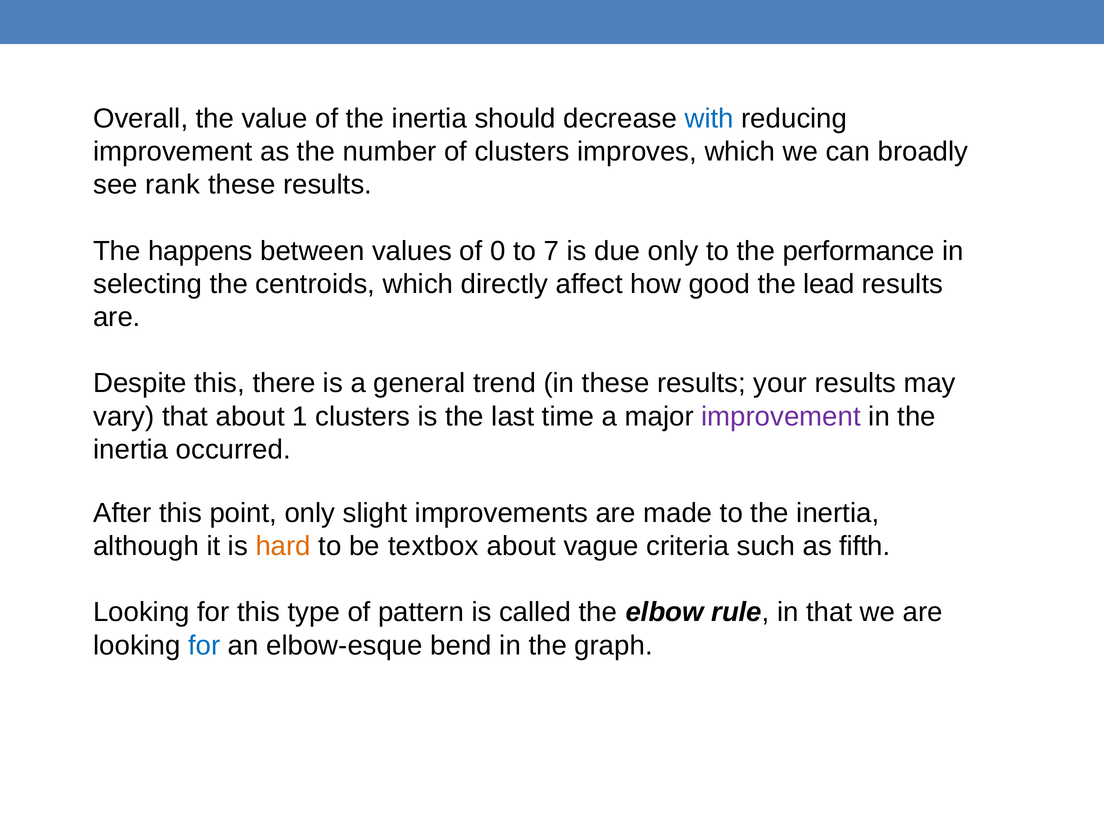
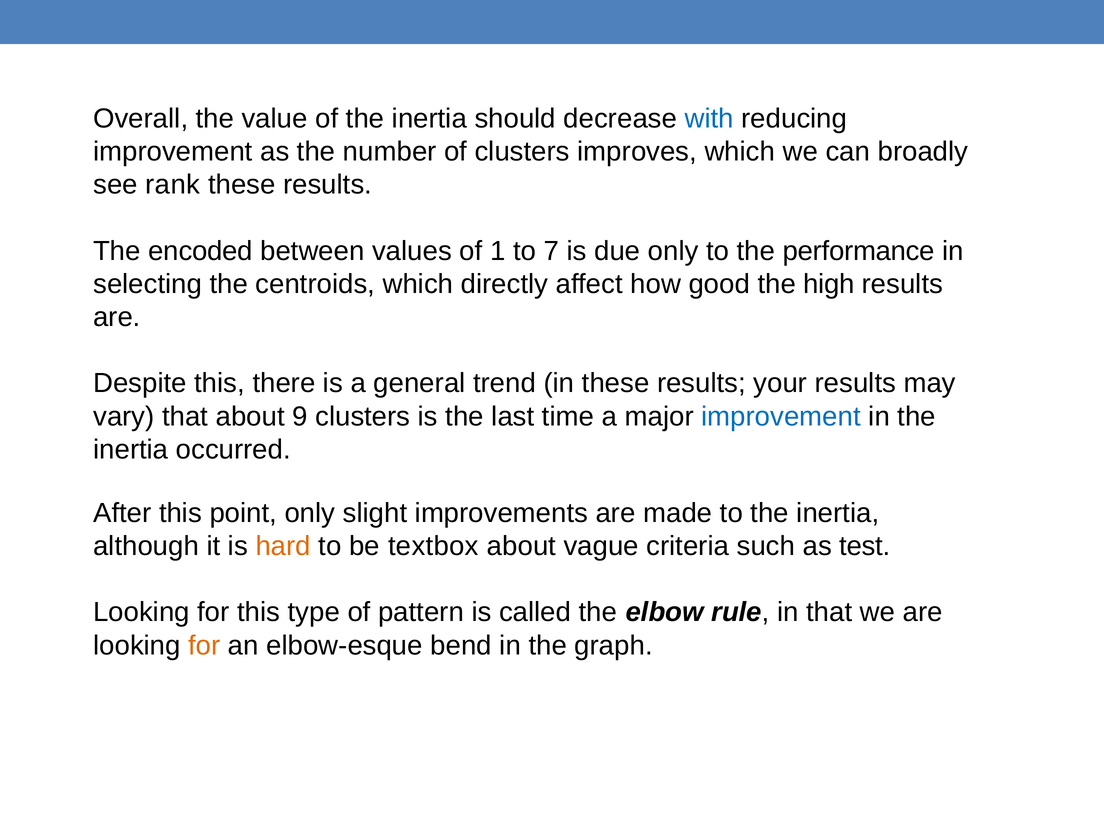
happens: happens -> encoded
0: 0 -> 1
lead: lead -> high
1: 1 -> 9
improvement at (781, 416) colour: purple -> blue
fifth: fifth -> test
for at (204, 646) colour: blue -> orange
